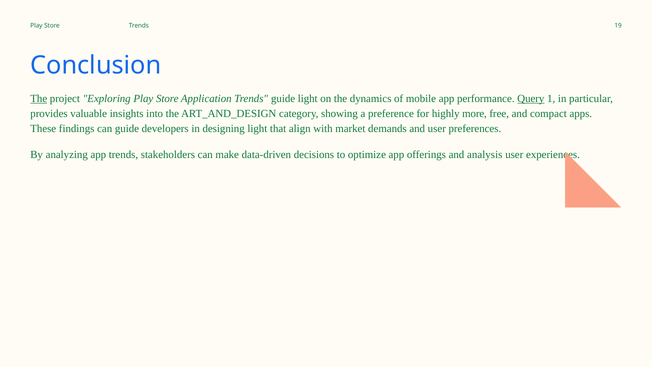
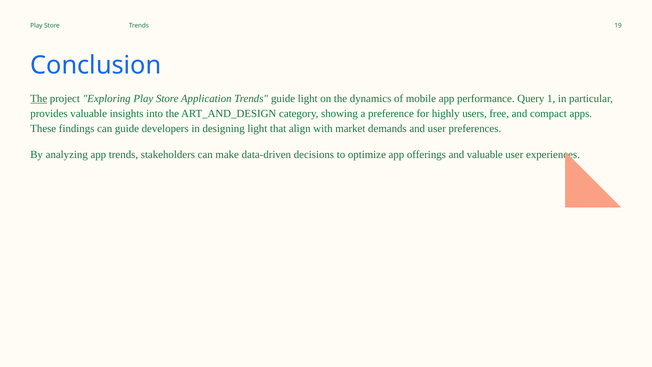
Query underline: present -> none
more: more -> users
and analysis: analysis -> valuable
